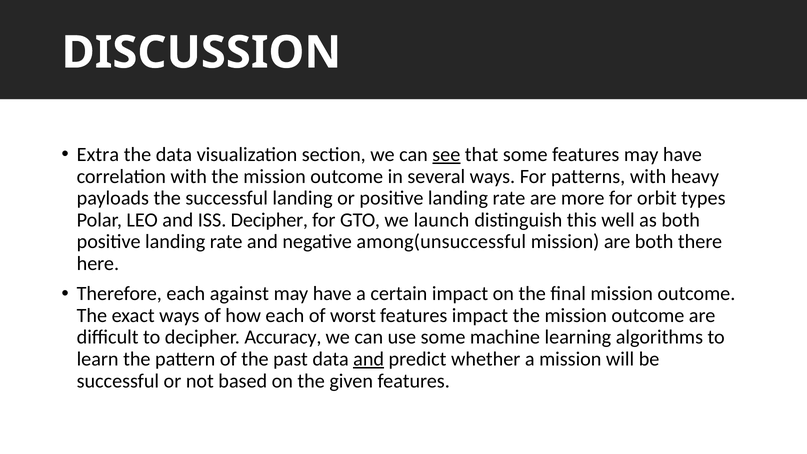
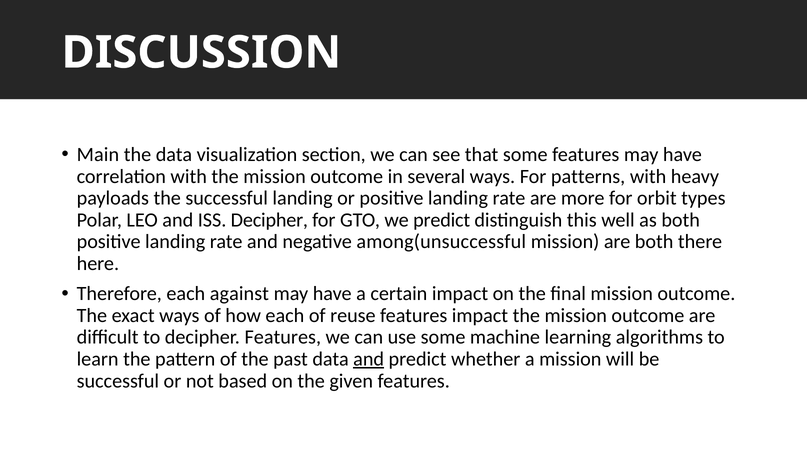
Extra: Extra -> Main
see underline: present -> none
we launch: launch -> predict
worst: worst -> reuse
decipher Accuracy: Accuracy -> Features
